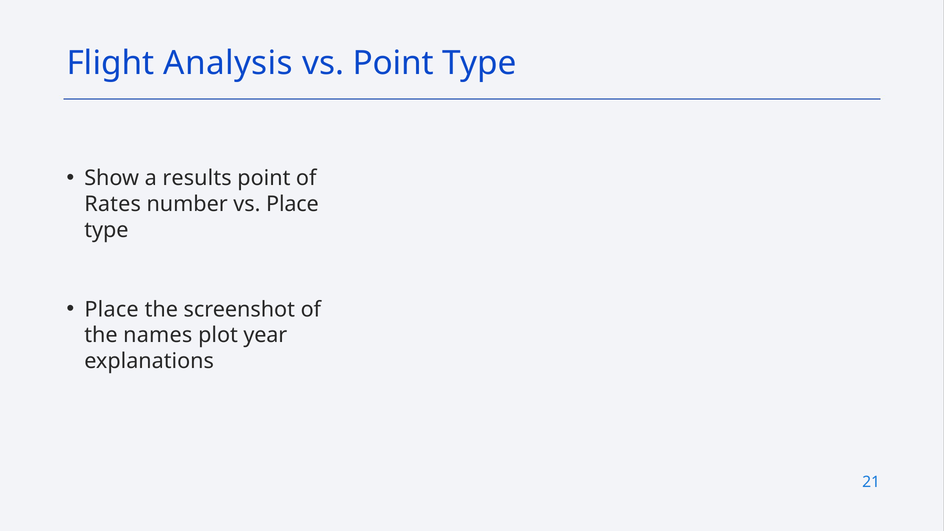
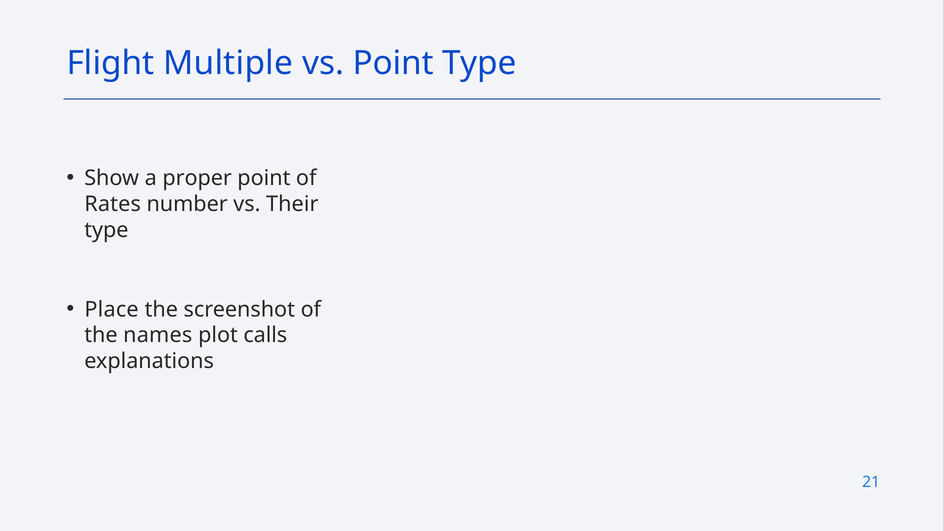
Analysis: Analysis -> Multiple
results: results -> proper
vs Place: Place -> Their
year: year -> calls
